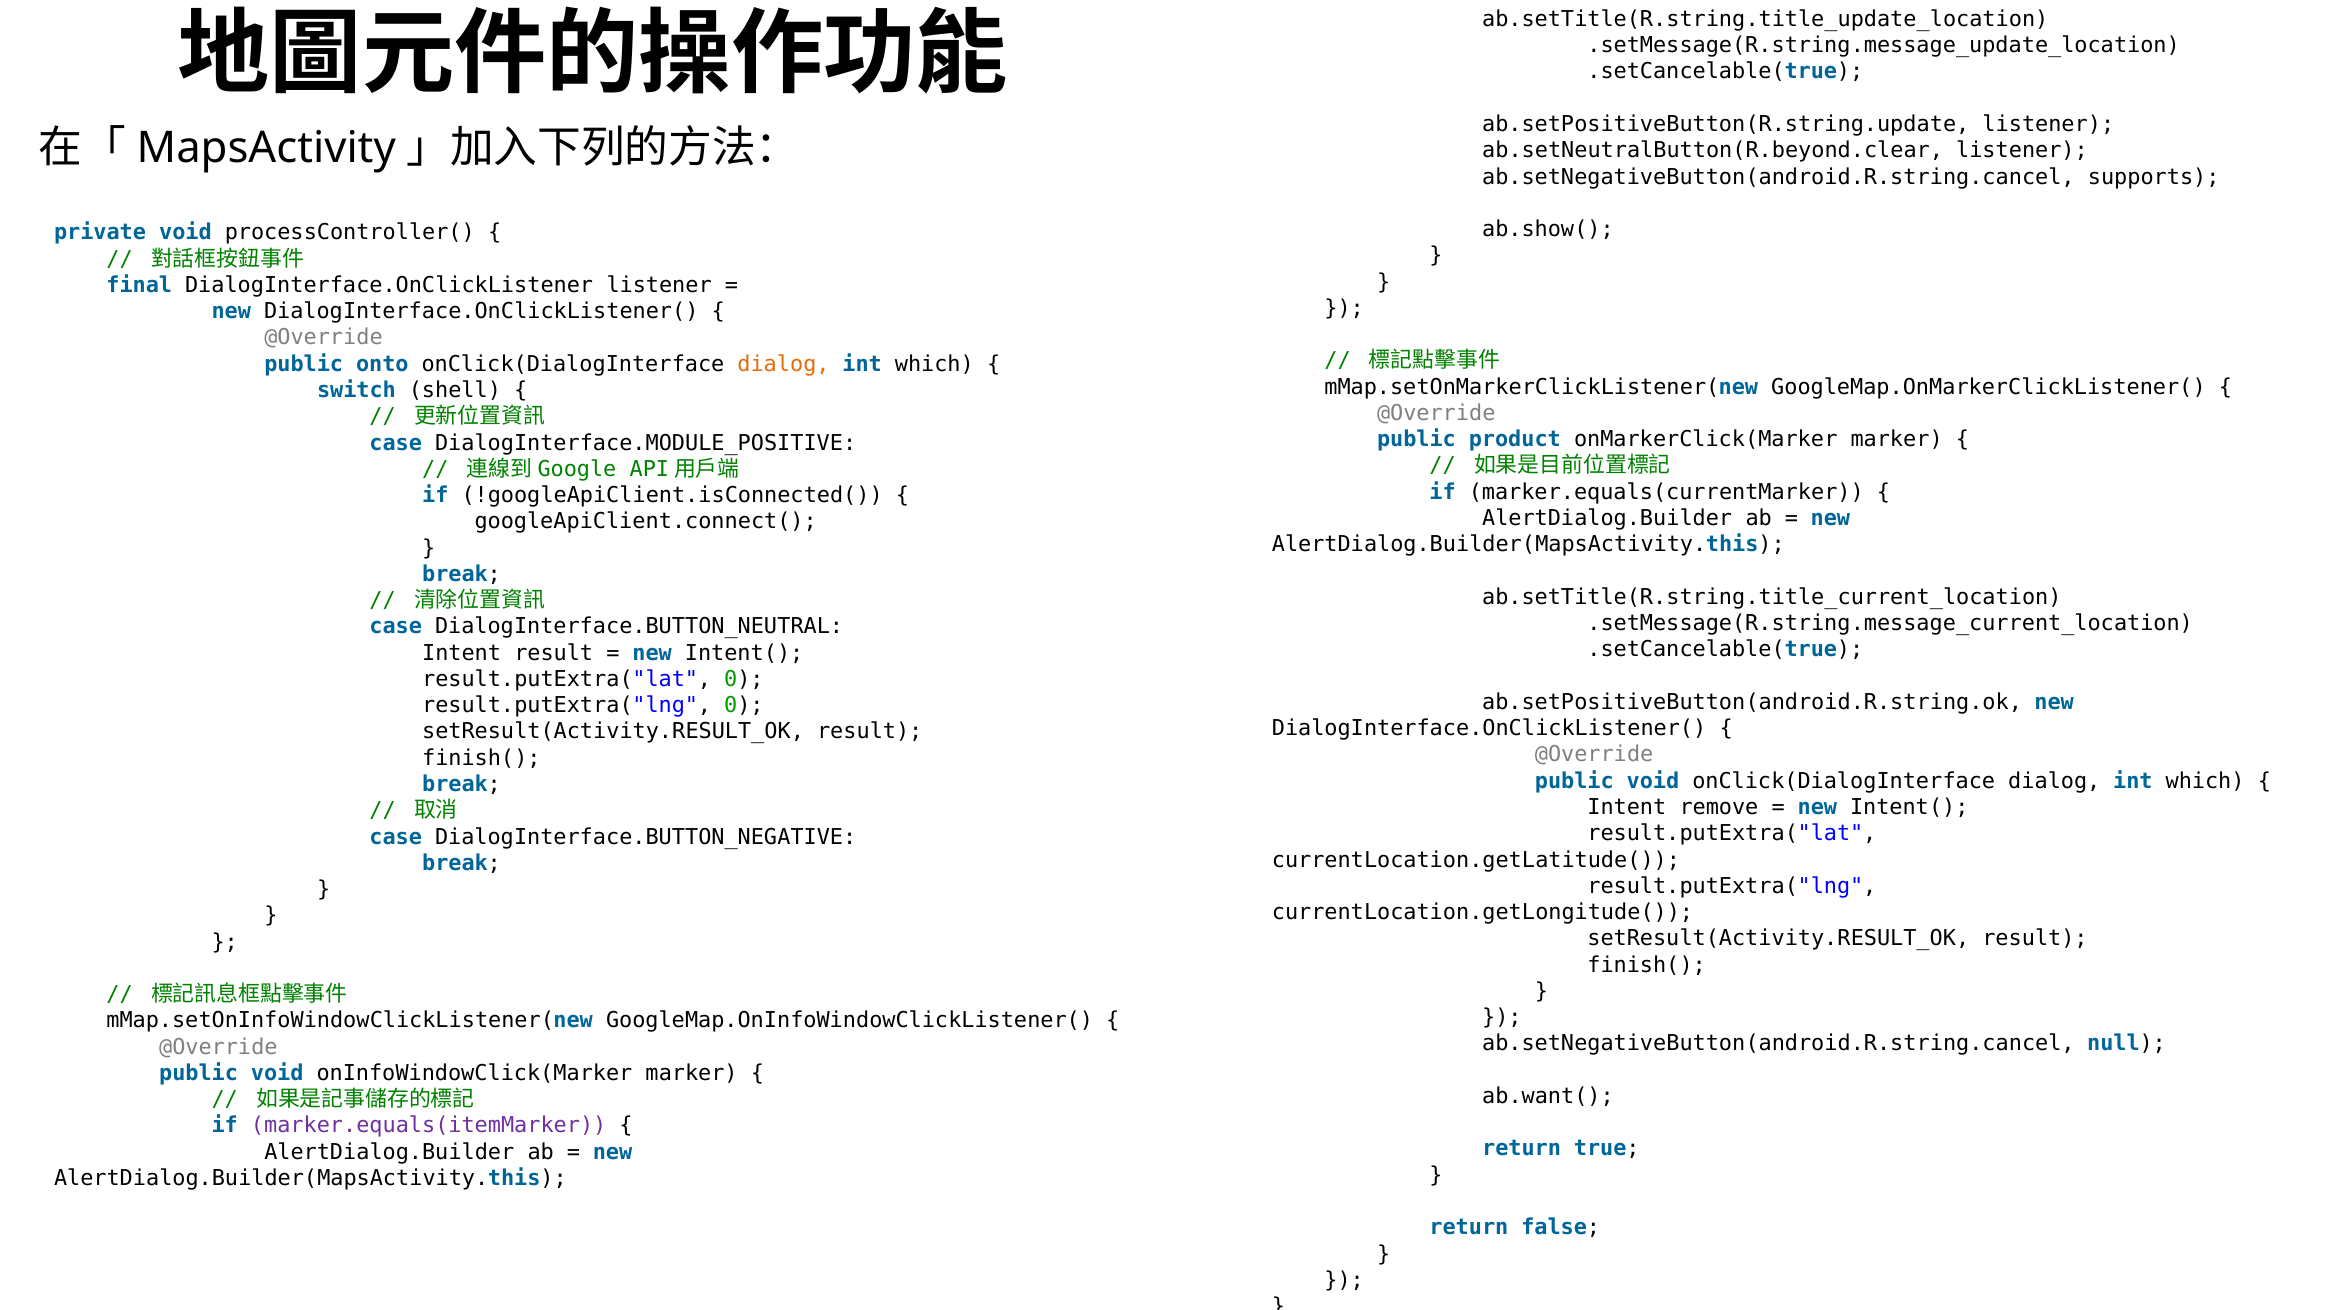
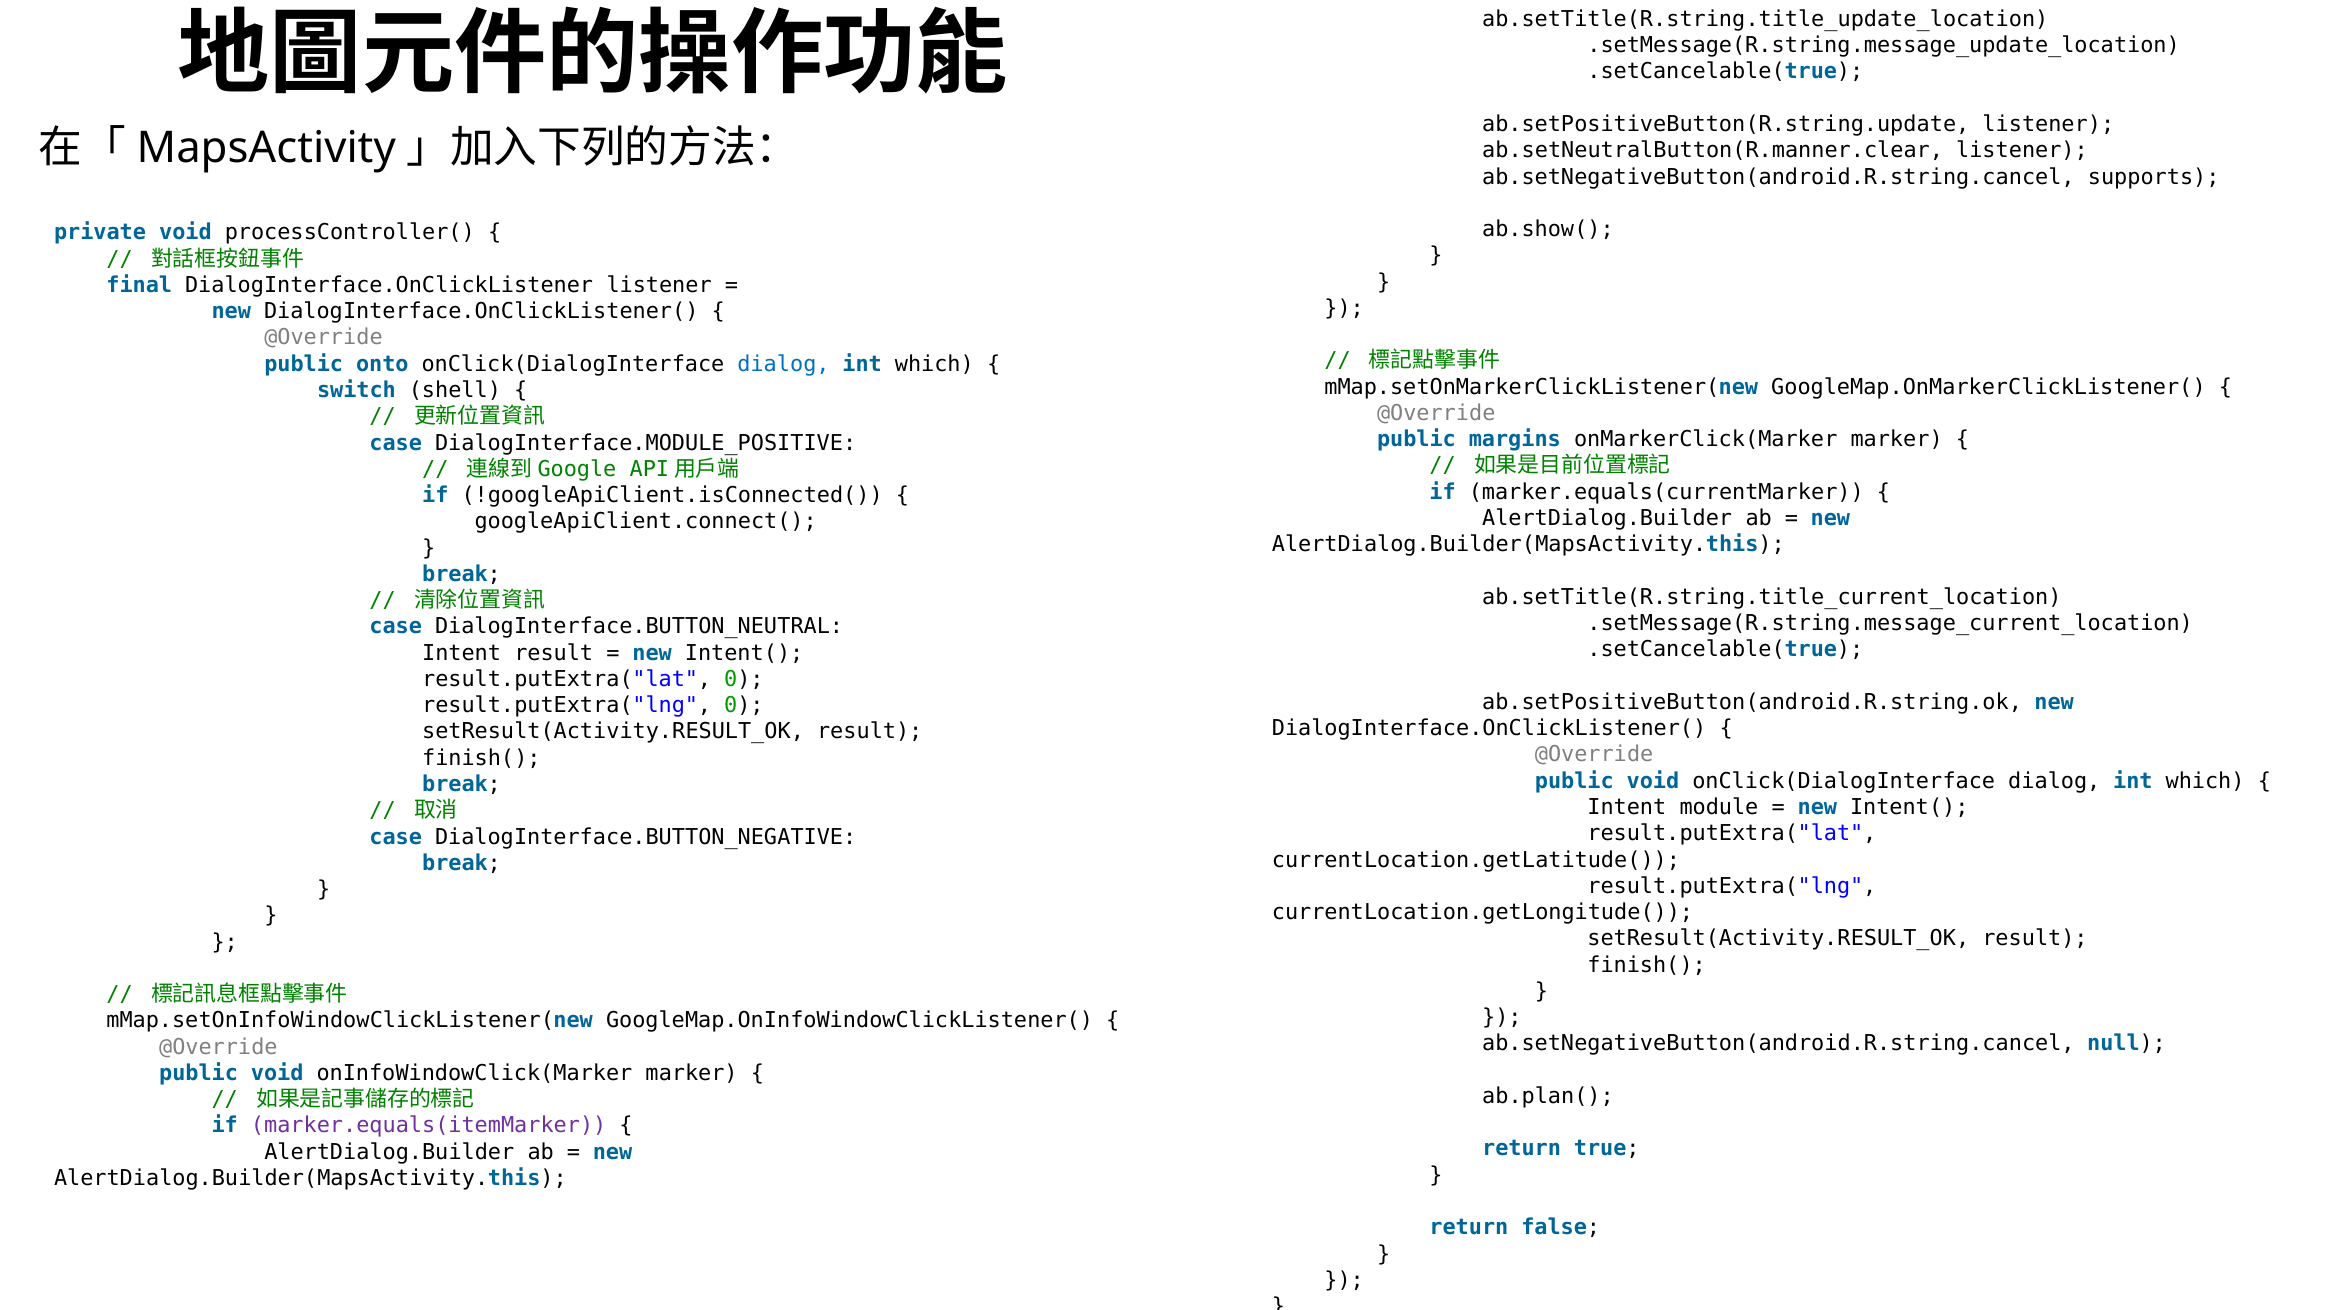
ab.setNeutralButton(R.beyond.clear: ab.setNeutralButton(R.beyond.clear -> ab.setNeutralButton(R.manner.clear
dialog at (784, 364) colour: orange -> blue
product: product -> margins
remove: remove -> module
ab.want(: ab.want( -> ab.plan(
